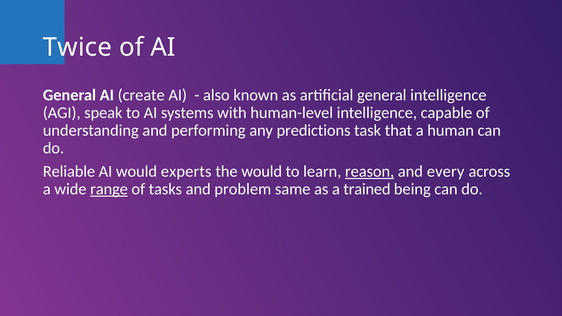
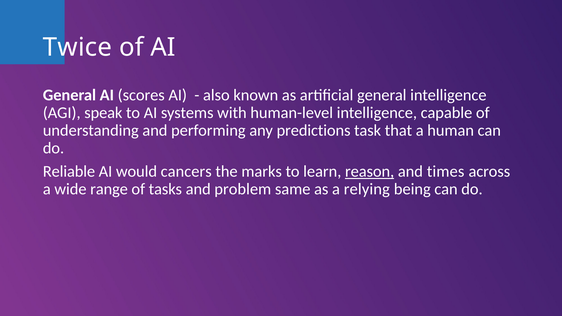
create: create -> scores
experts: experts -> cancers
the would: would -> marks
every: every -> times
range underline: present -> none
trained: trained -> relying
